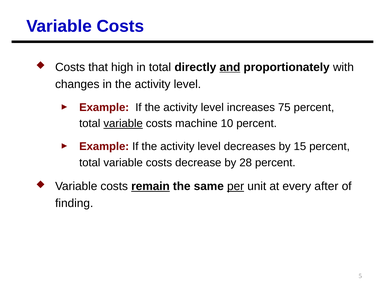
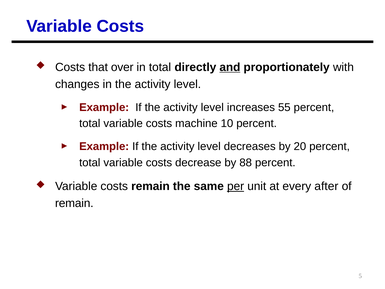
high: high -> over
75: 75 -> 55
variable at (123, 123) underline: present -> none
15: 15 -> 20
28: 28 -> 88
remain at (150, 186) underline: present -> none
finding at (74, 203): finding -> remain
